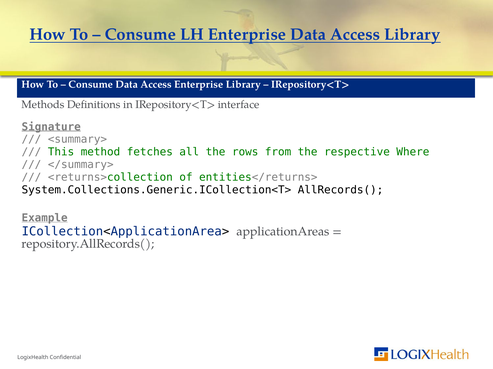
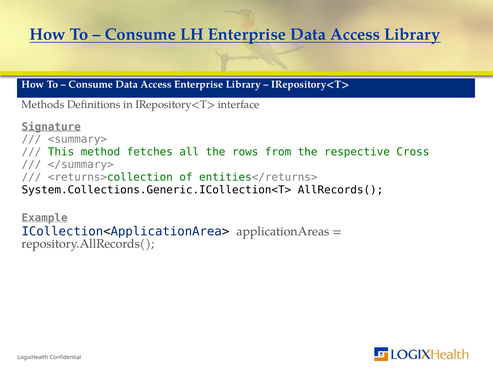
Where: Where -> Cross
